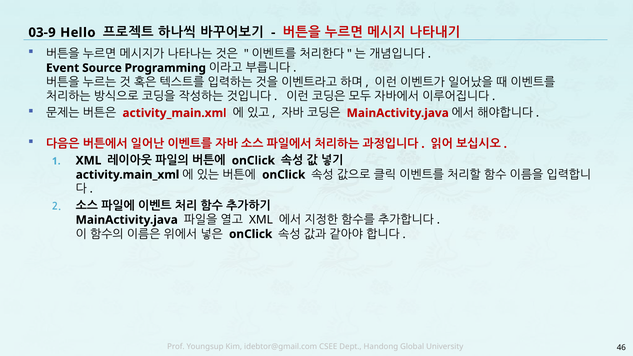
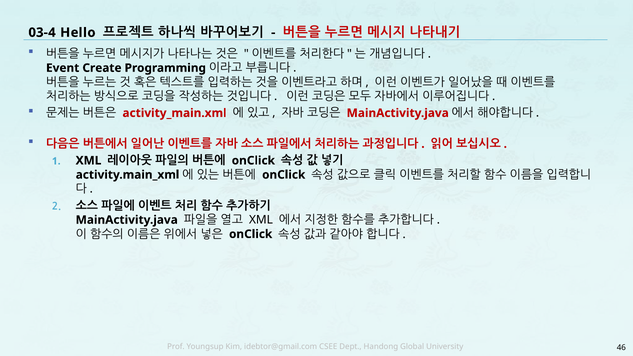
03-9: 03-9 -> 03-4
Source: Source -> Create
